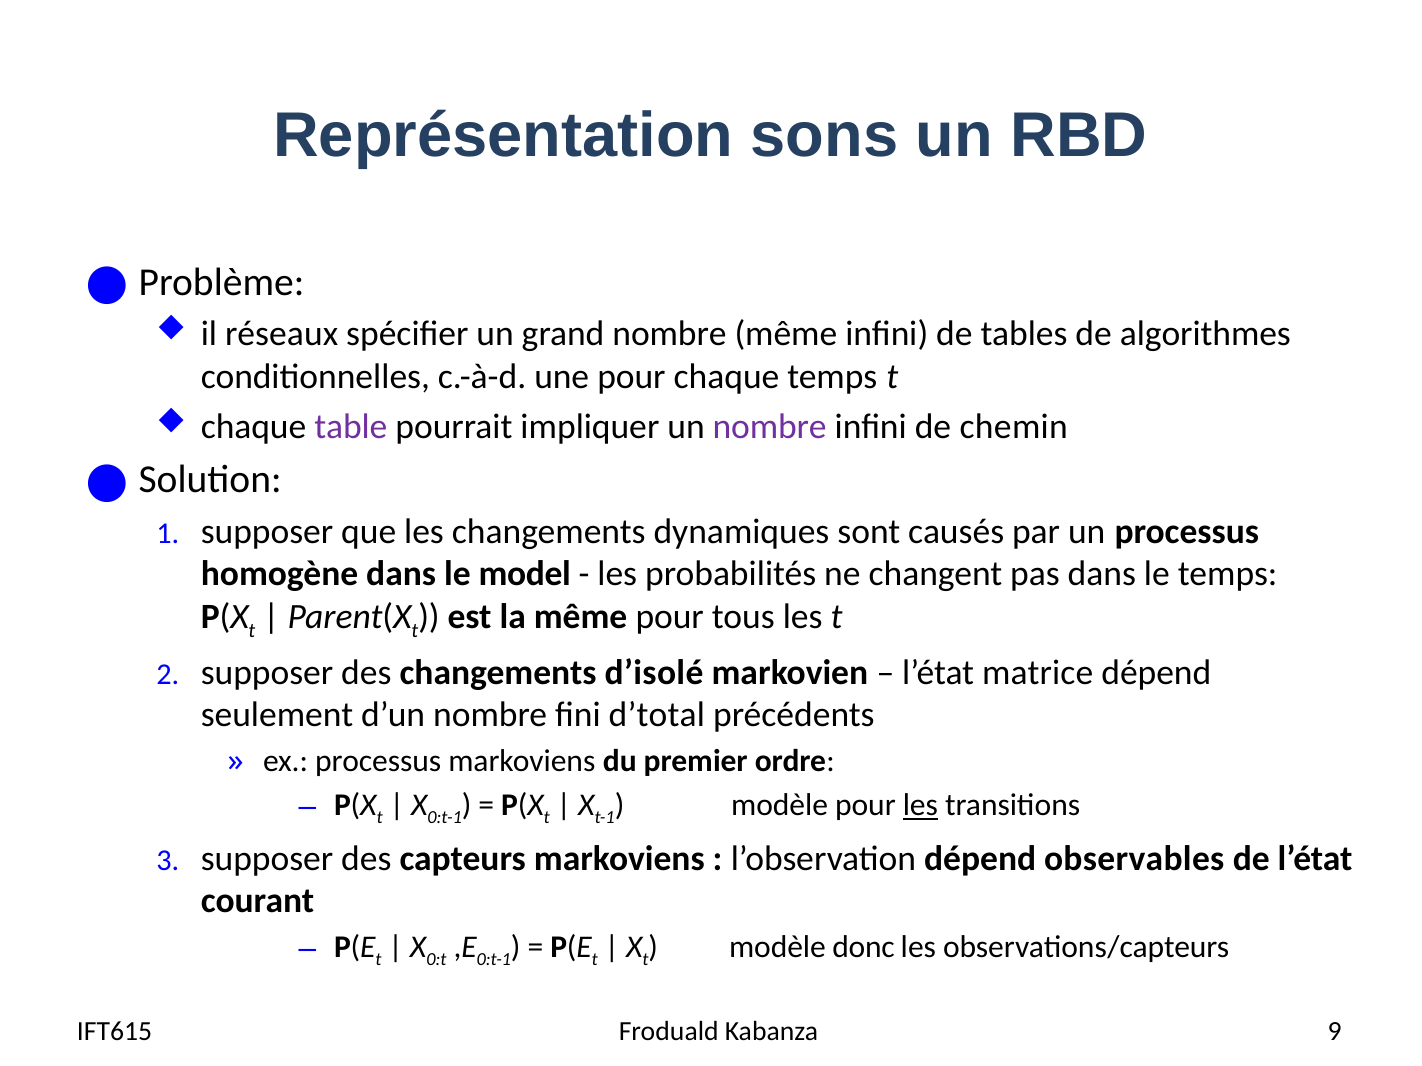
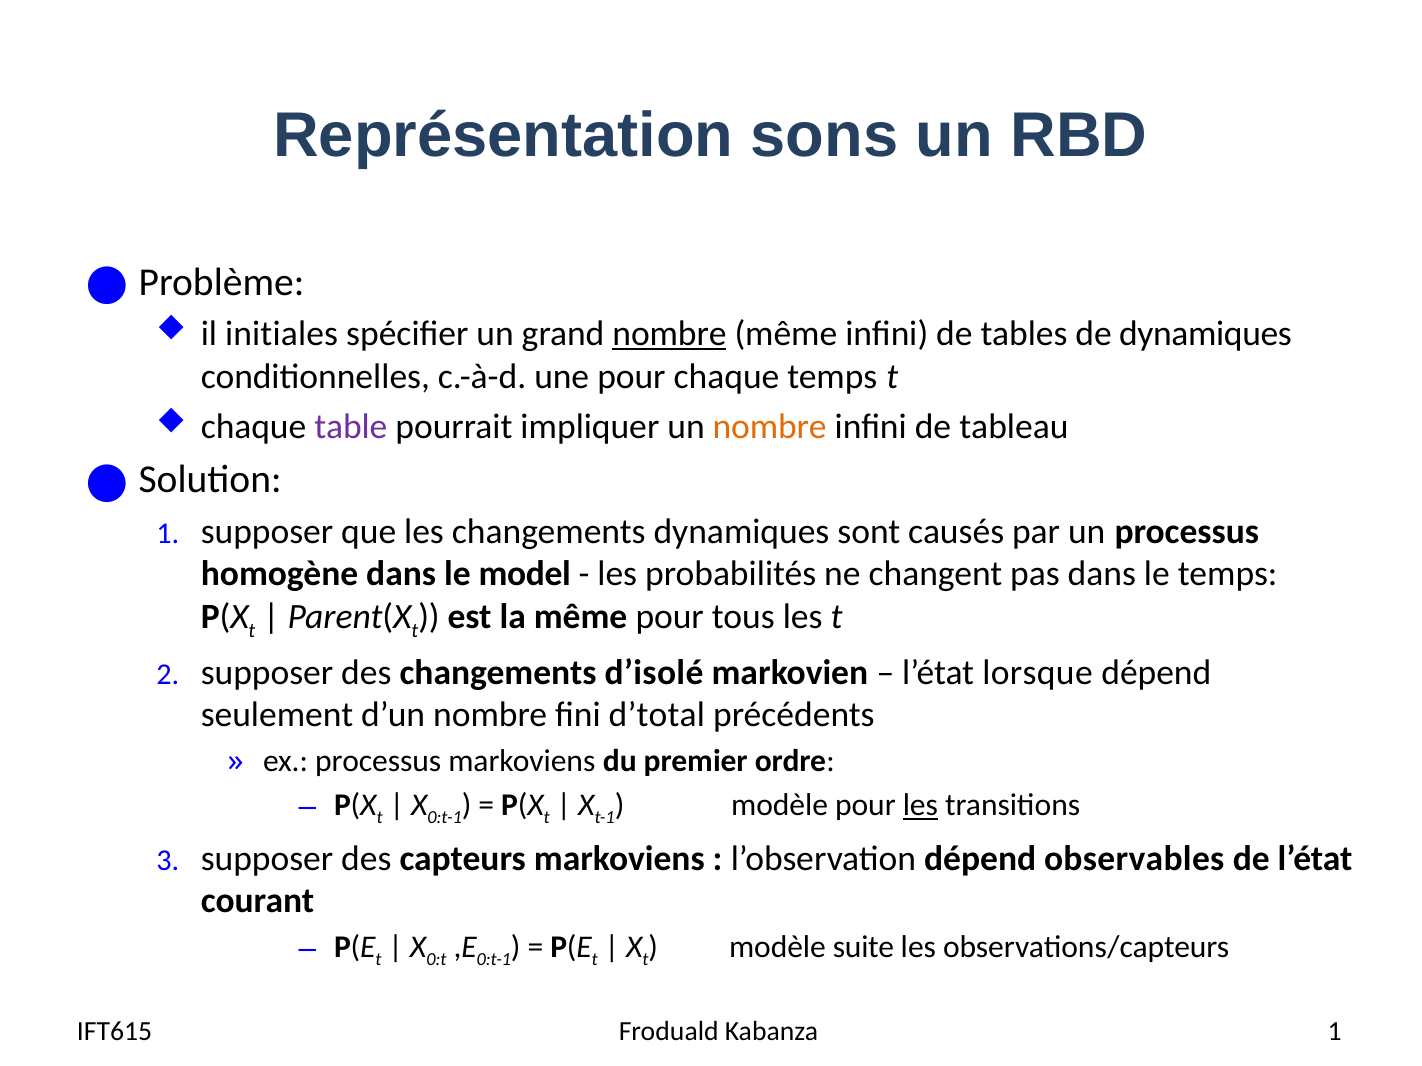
réseaux: réseaux -> initiales
nombre at (669, 334) underline: none -> present
de algorithmes: algorithmes -> dynamiques
nombre at (770, 427) colour: purple -> orange
chemin: chemin -> tableau
matrice: matrice -> lorsque
donc: donc -> suite
Kabanza 9: 9 -> 1
